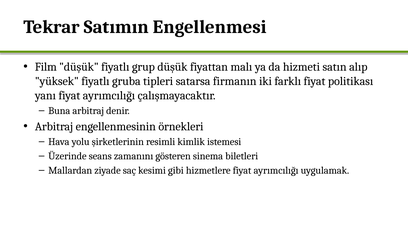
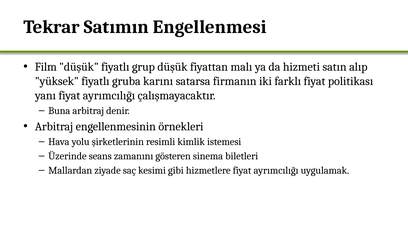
tipleri: tipleri -> karını
